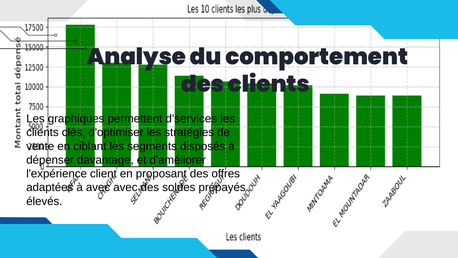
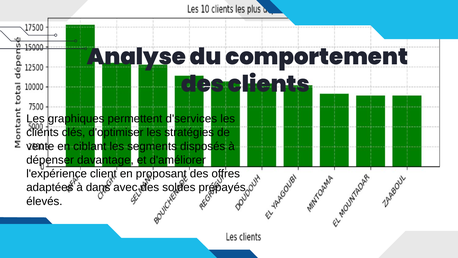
à avec: avec -> dans
